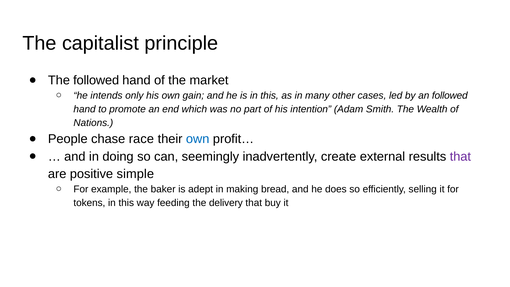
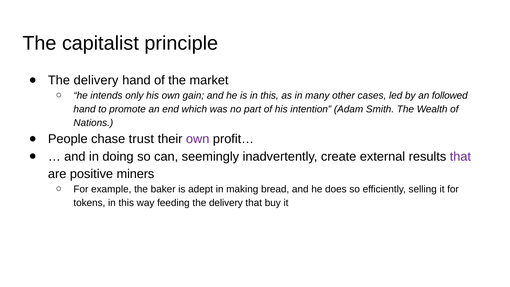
followed at (96, 80): followed -> delivery
race: race -> trust
own at (198, 139) colour: blue -> purple
simple: simple -> miners
